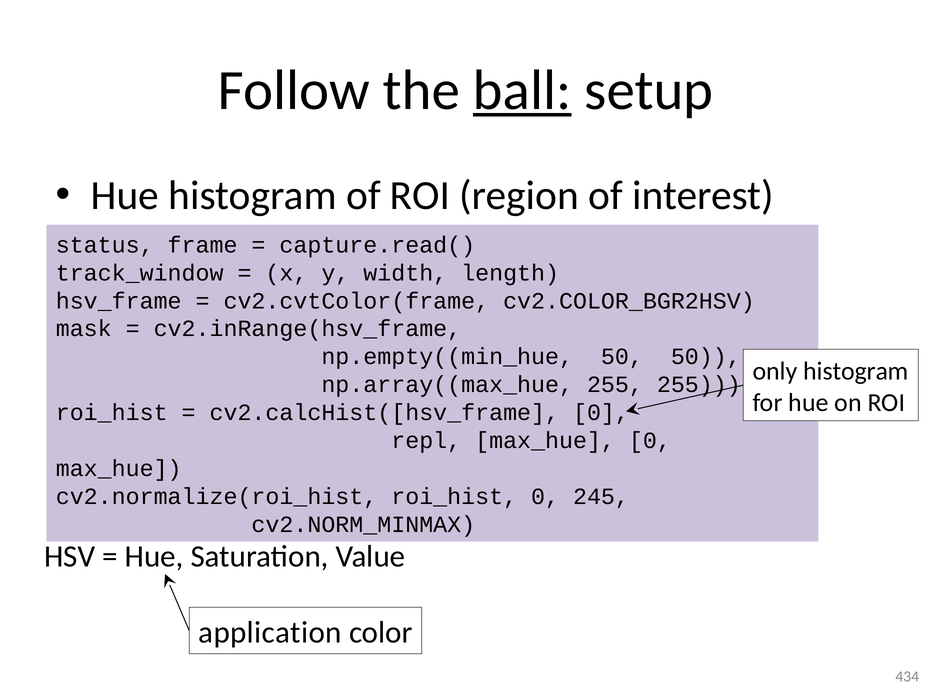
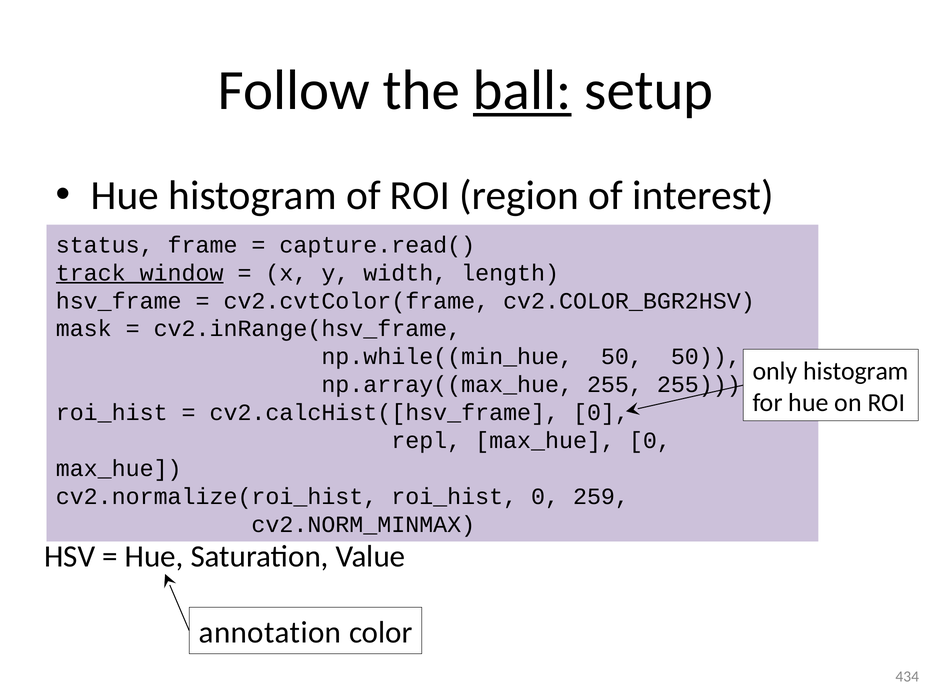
track_window underline: none -> present
np.empty((min_hue: np.empty((min_hue -> np.while((min_hue
245: 245 -> 259
application: application -> annotation
